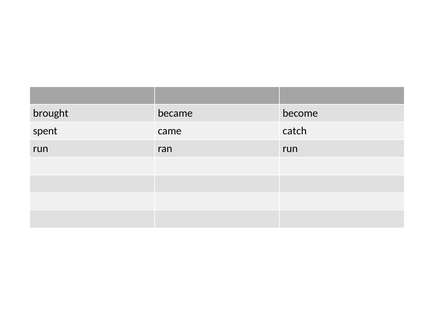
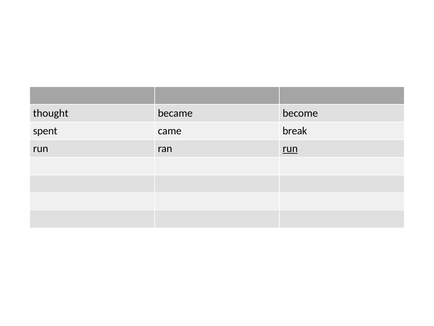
brought: brought -> thought
catch: catch -> break
run at (290, 148) underline: none -> present
